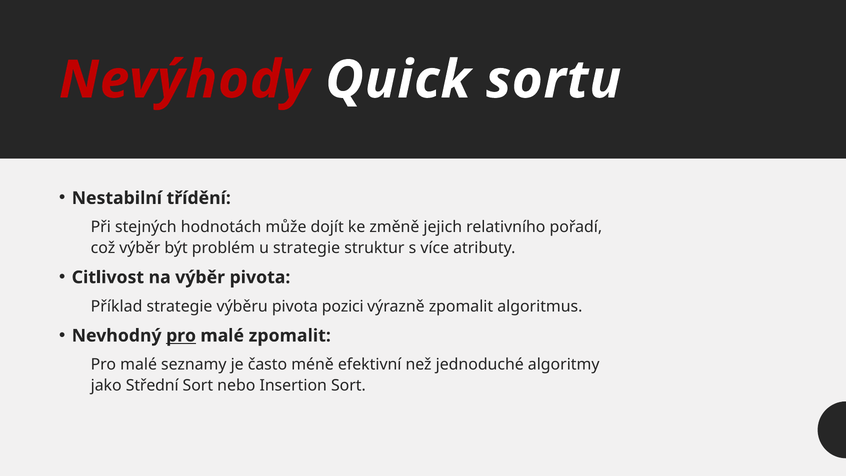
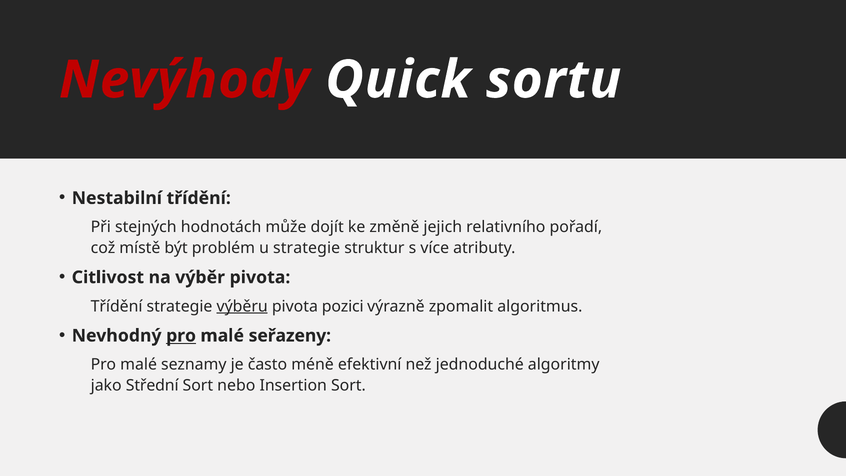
což výběr: výběr -> místě
Příklad at (117, 306): Příklad -> Třídění
výběru underline: none -> present
malé zpomalit: zpomalit -> seřazeny
